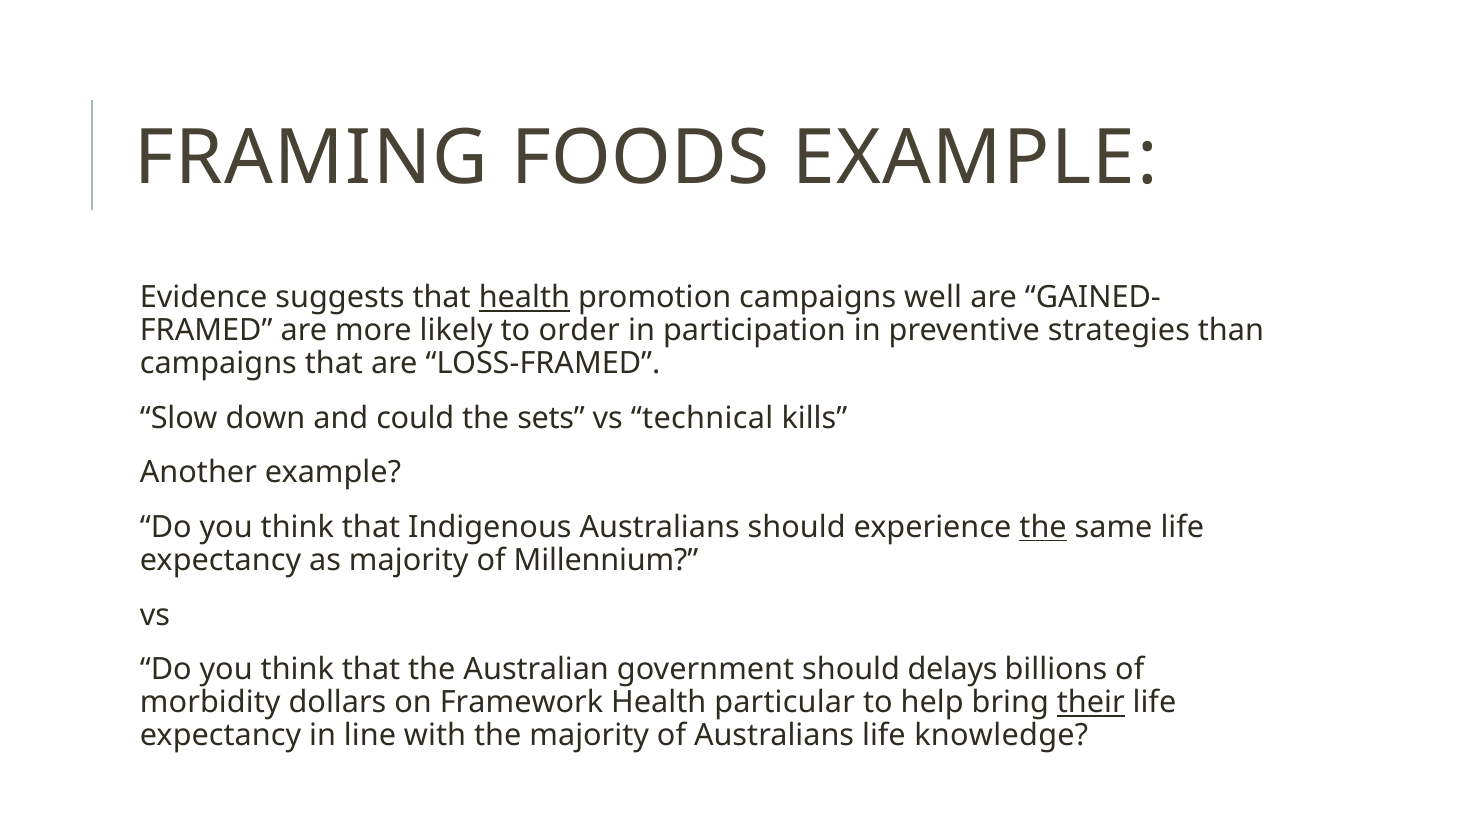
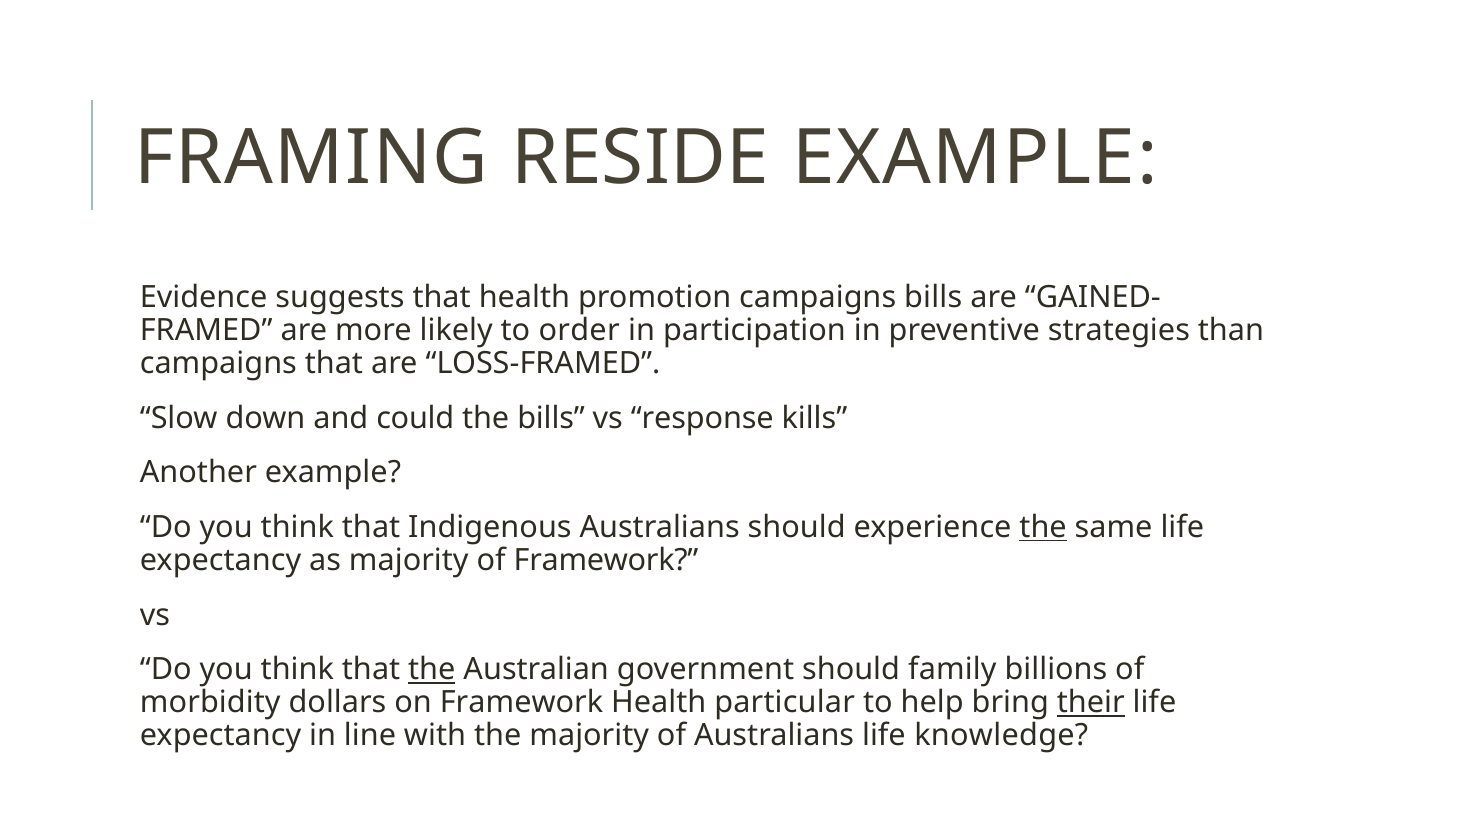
FOODS: FOODS -> RESIDE
health at (524, 297) underline: present -> none
campaigns well: well -> bills
the sets: sets -> bills
technical: technical -> response
of Millennium: Millennium -> Framework
the at (432, 669) underline: none -> present
delays: delays -> family
